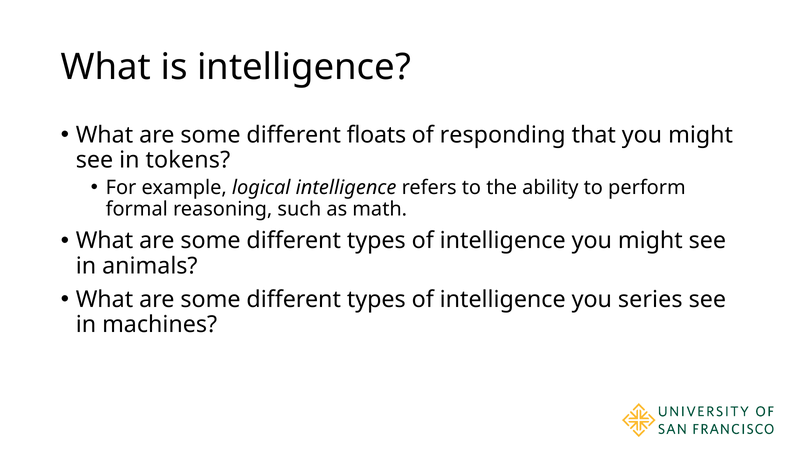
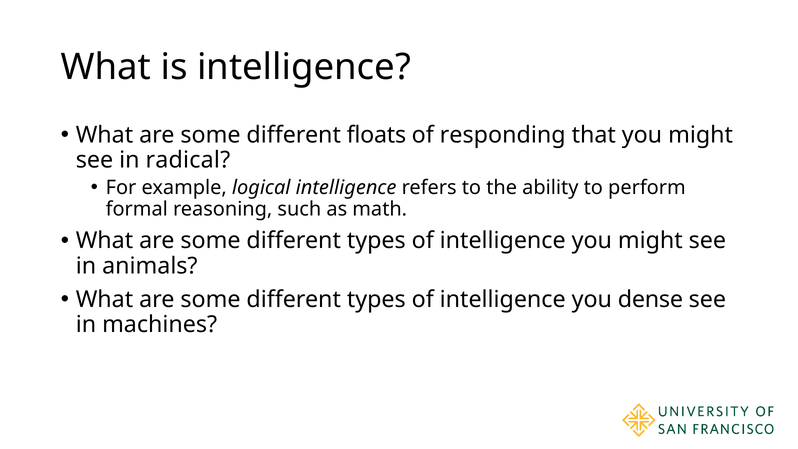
tokens: tokens -> radical
series: series -> dense
